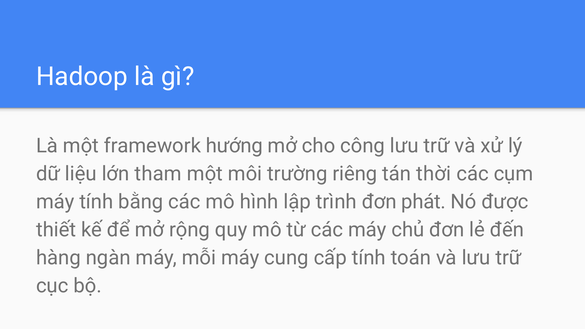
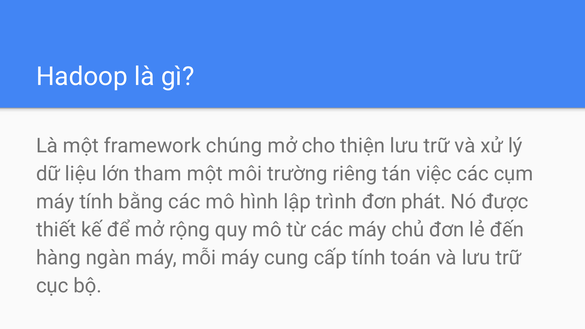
hướng: hướng -> chúng
công: công -> thiện
thời: thời -> việc
